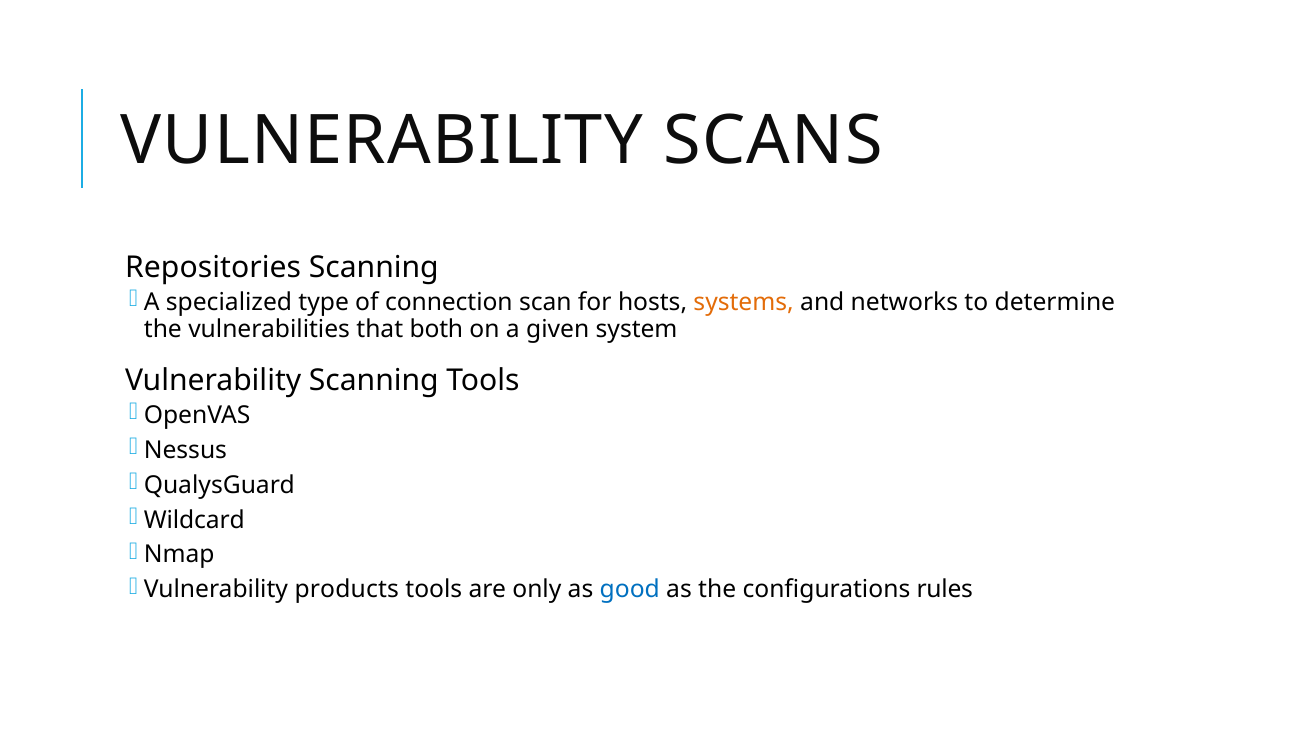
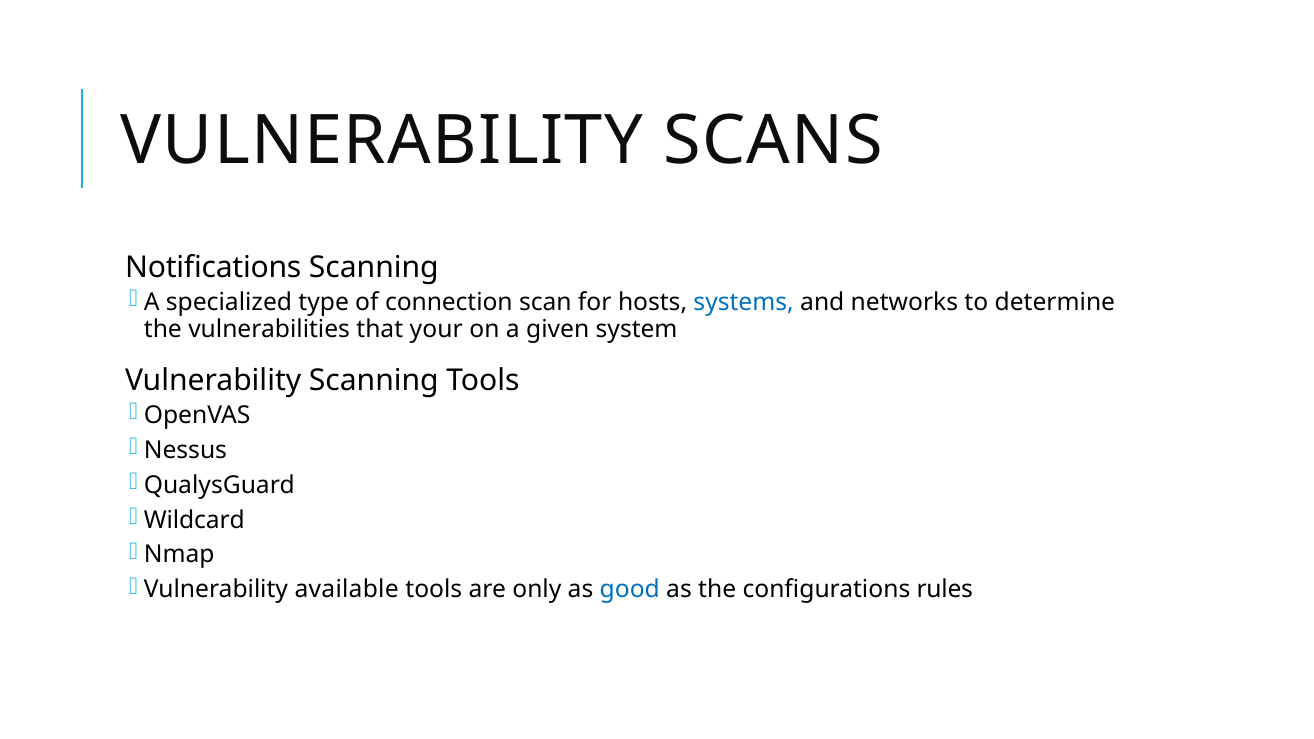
Repositories: Repositories -> Notifications
systems colour: orange -> blue
both: both -> your
products: products -> available
